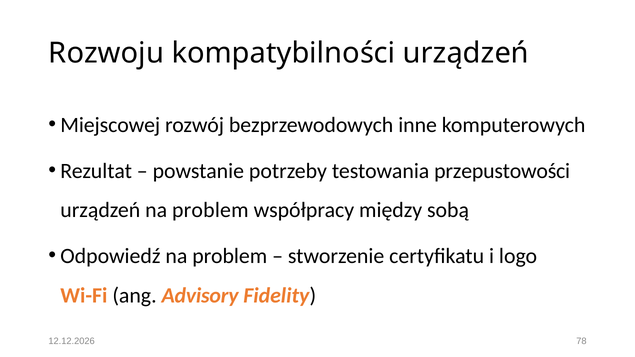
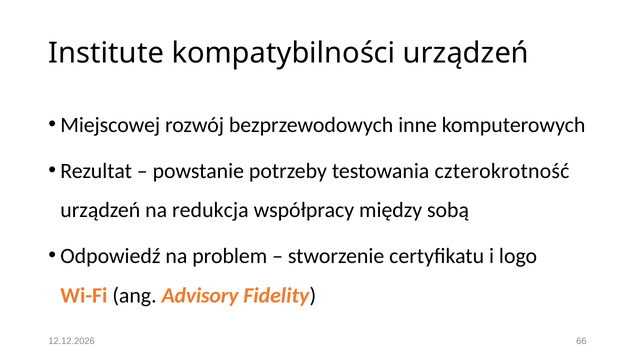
Rozwoju: Rozwoju -> Institute
przepustowości: przepustowości -> czterokrotność
urządzeń na problem: problem -> redukcja
78: 78 -> 66
